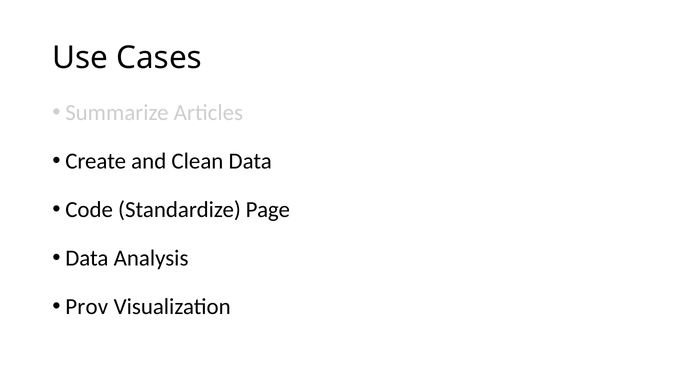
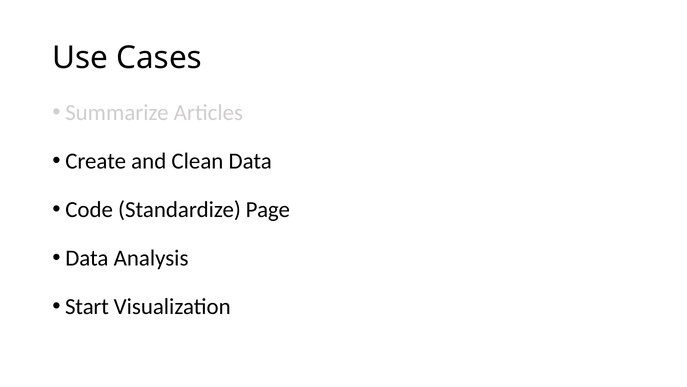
Prov: Prov -> Start
